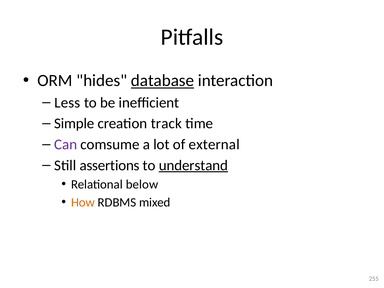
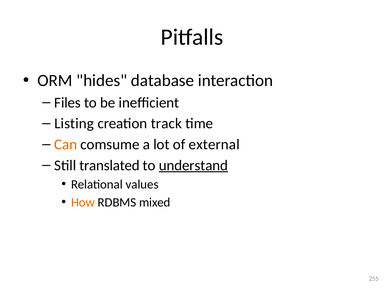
database underline: present -> none
Less: Less -> Files
Simple: Simple -> Listing
Can colour: purple -> orange
assertions: assertions -> translated
below: below -> values
